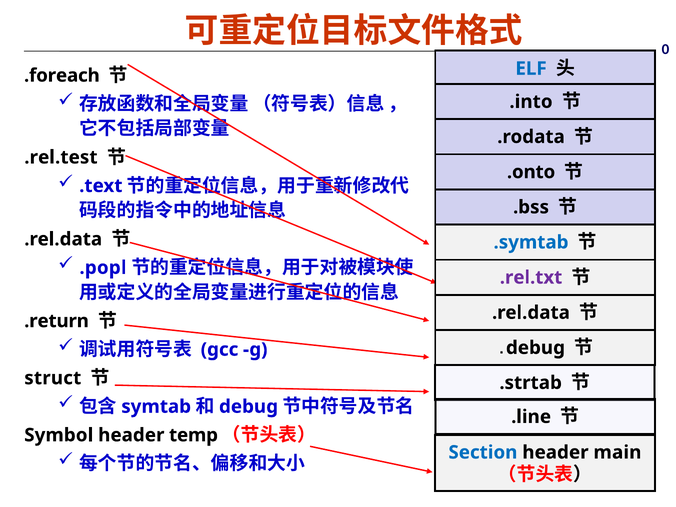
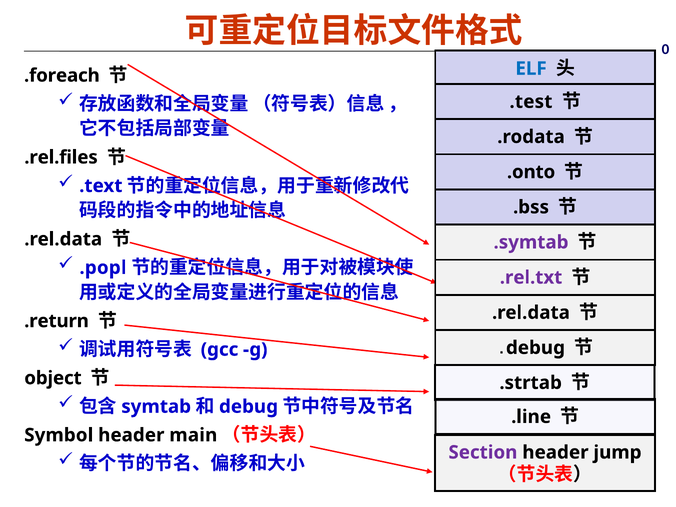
.into: .into -> .test
.rel.test: .rel.test -> .rel.files
.symtab colour: blue -> purple
struct: struct -> object
temp: temp -> main
Section colour: blue -> purple
main: main -> jump
